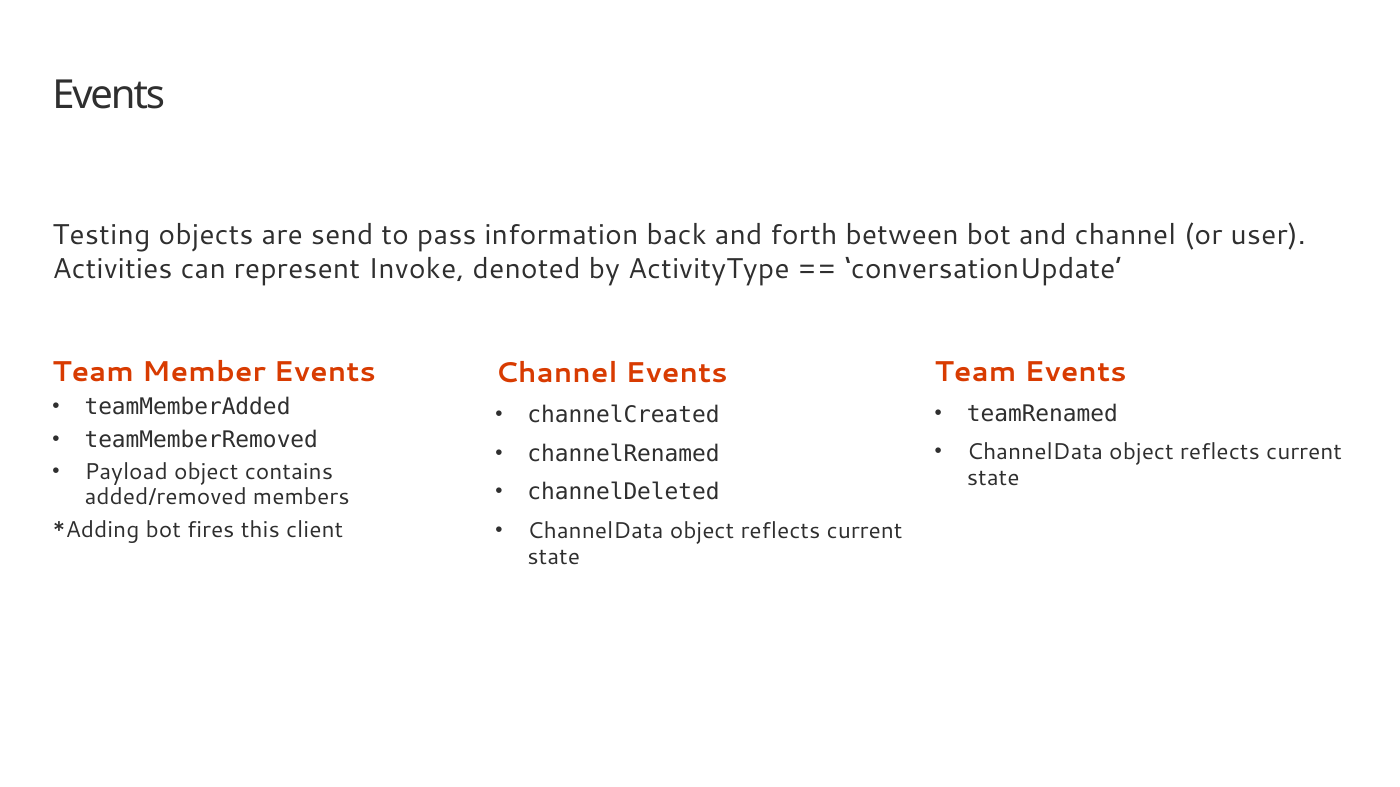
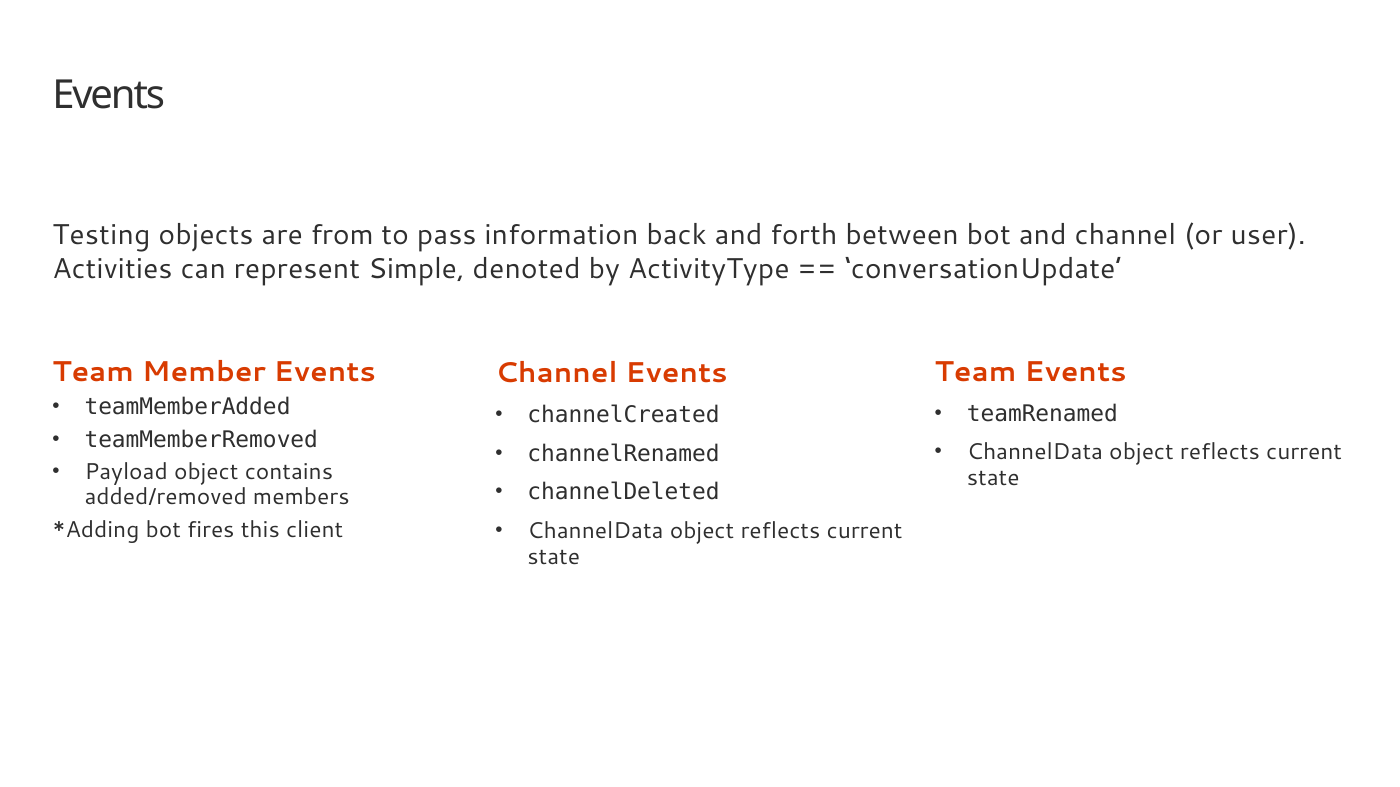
send: send -> from
Invoke: Invoke -> Simple
